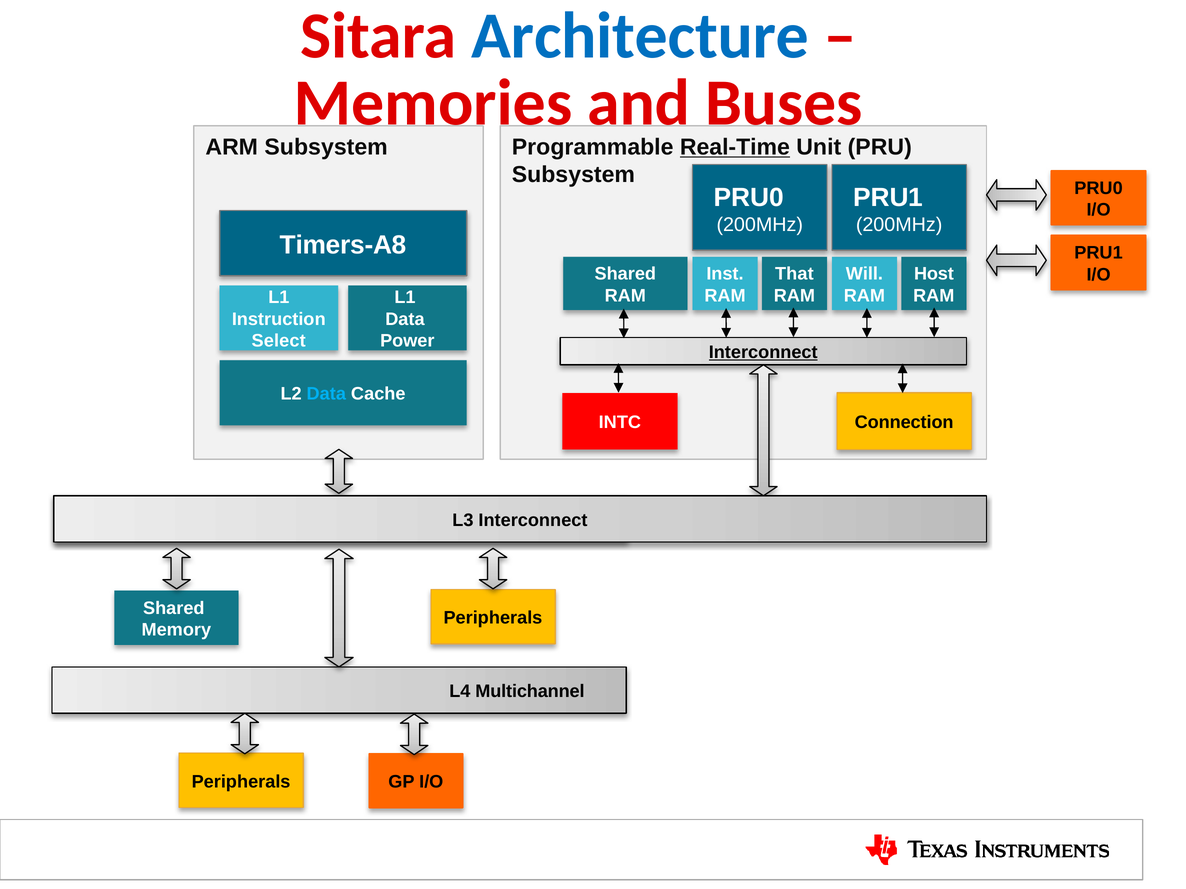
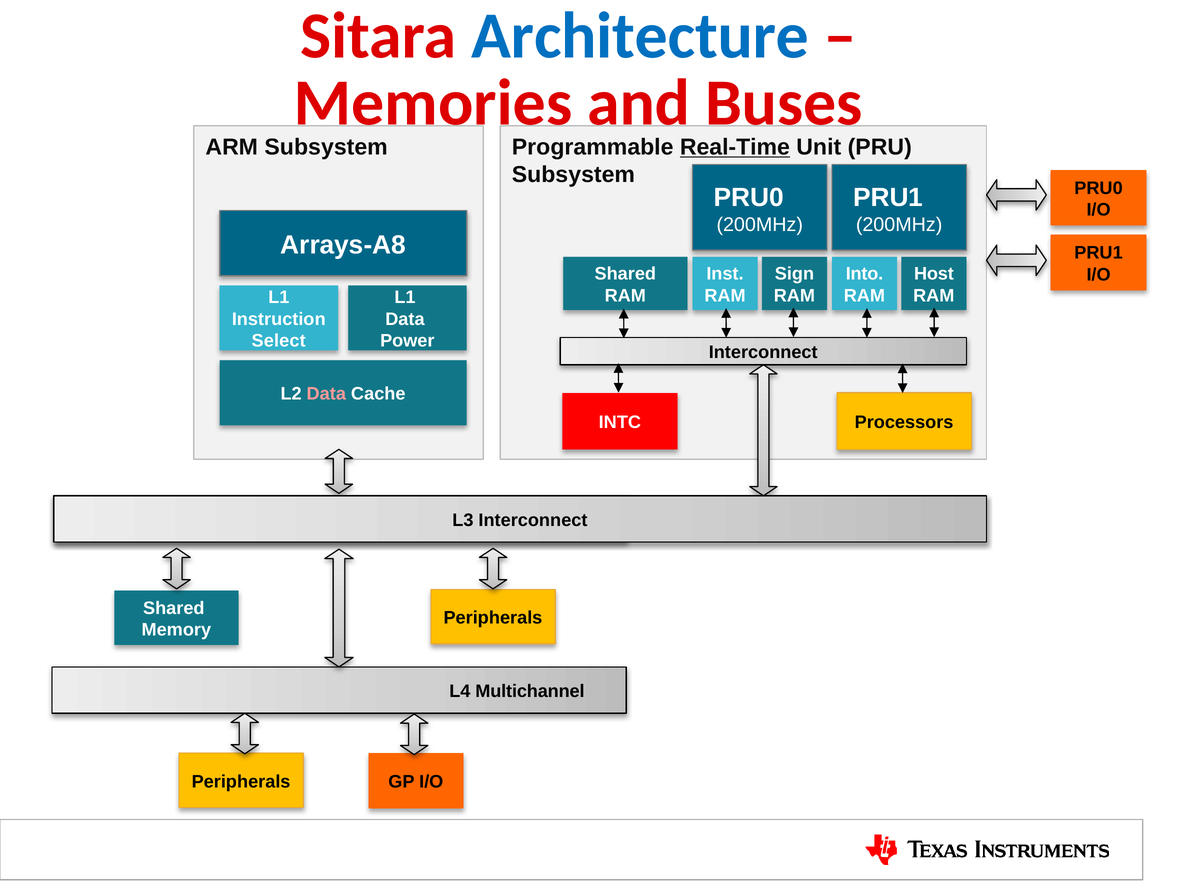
Timers-A8: Timers-A8 -> Arrays-A8
That: That -> Sign
Will: Will -> Into
Interconnect at (763, 353) underline: present -> none
Data at (326, 394) colour: light blue -> pink
Connection: Connection -> Processors
